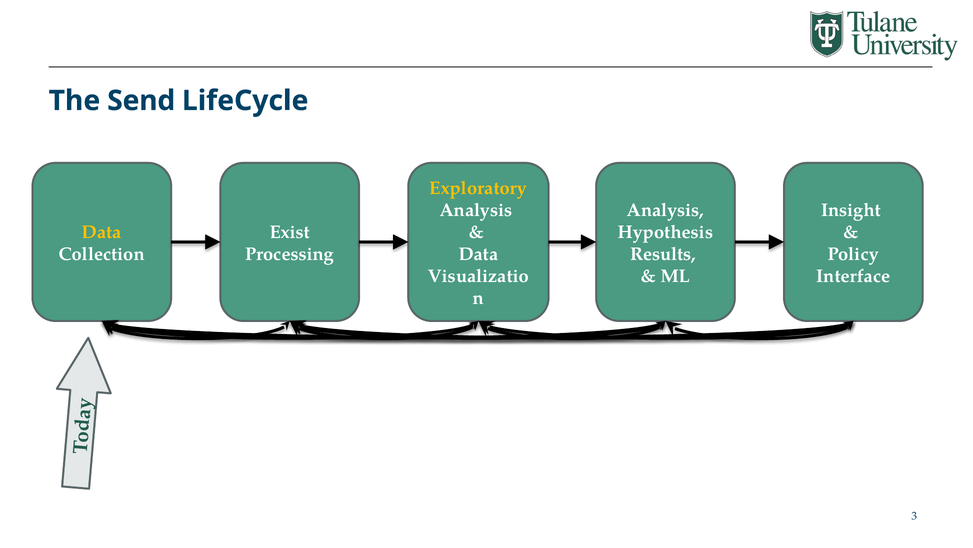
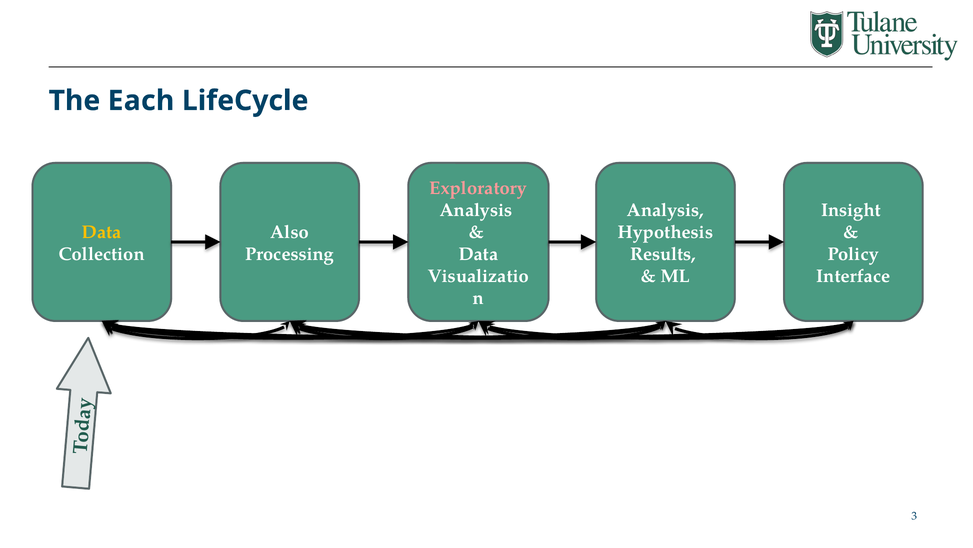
Send: Send -> Each
Exploratory colour: yellow -> pink
Exist: Exist -> Also
